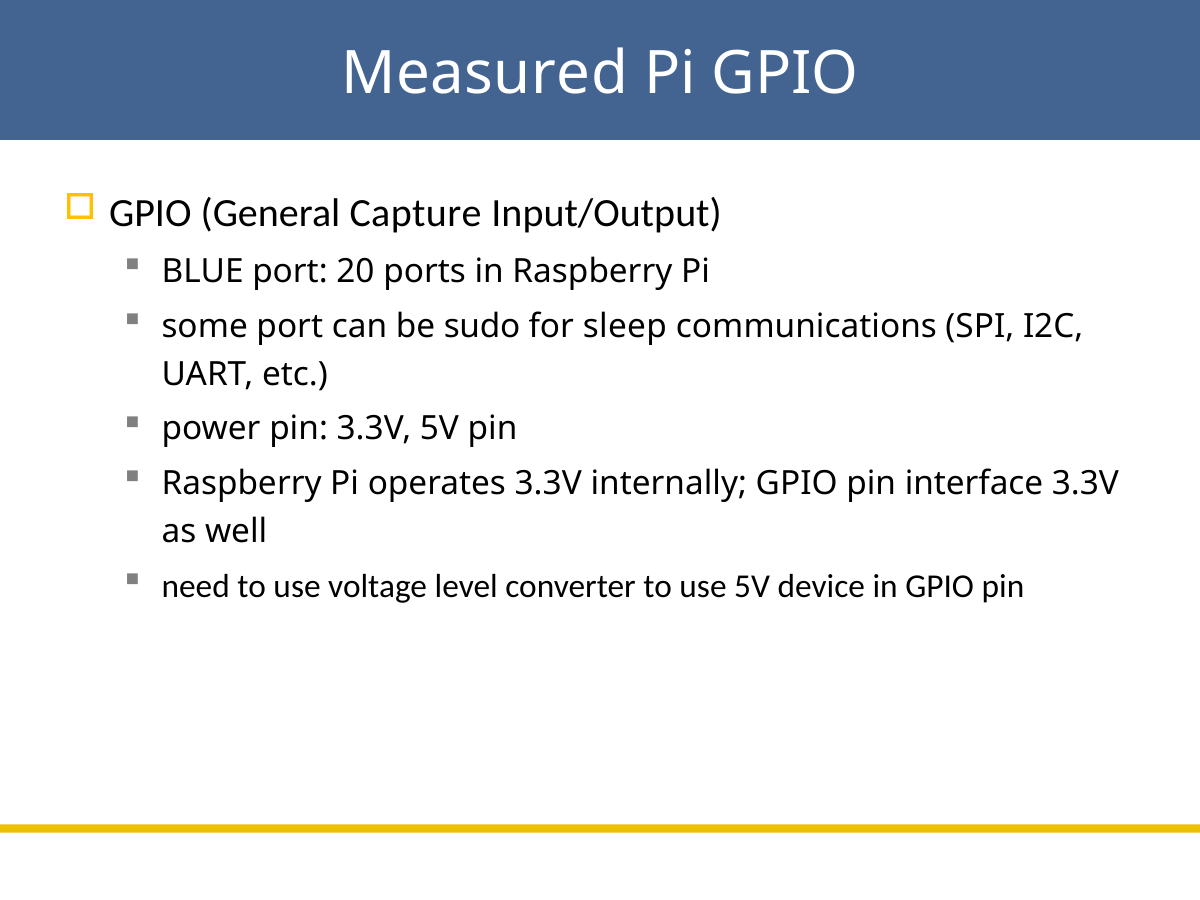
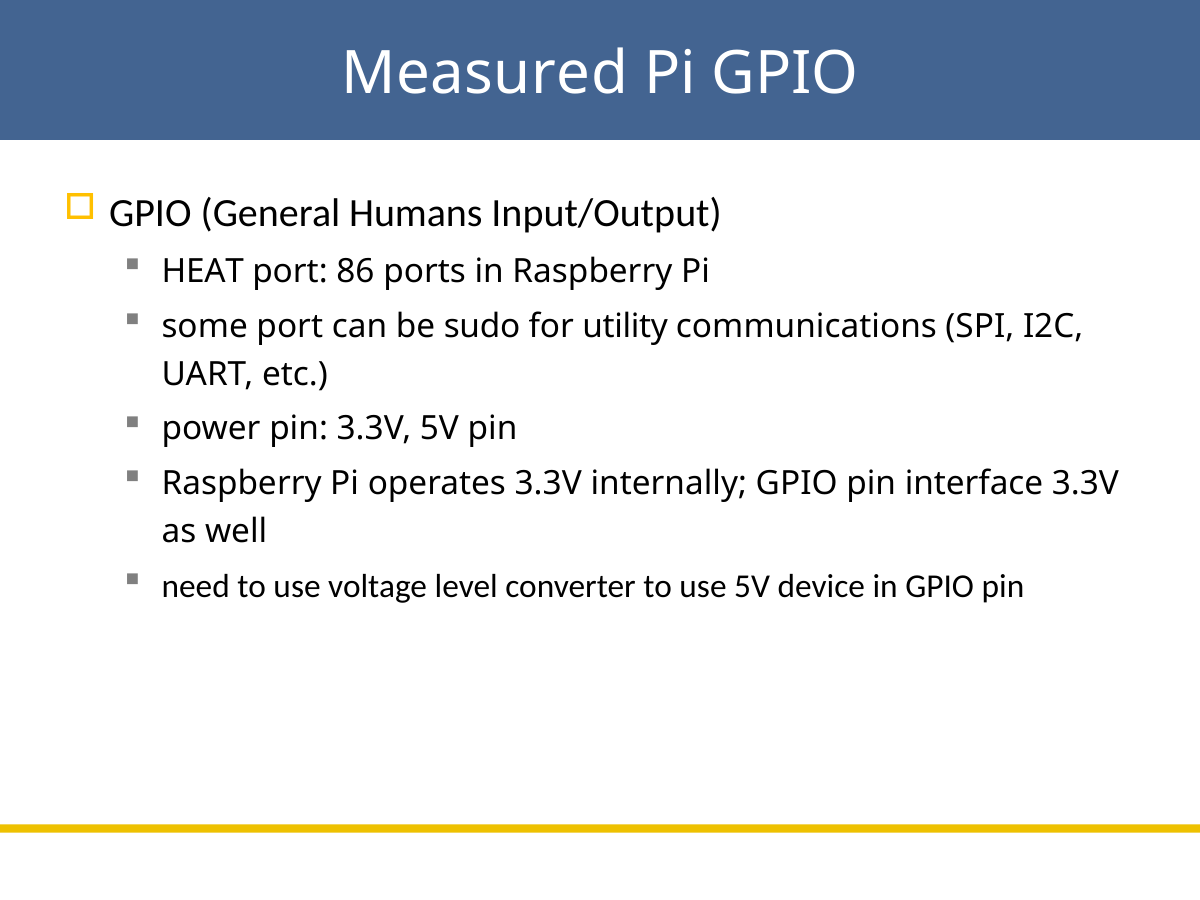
Capture: Capture -> Humans
BLUE: BLUE -> HEAT
20: 20 -> 86
sleep: sleep -> utility
